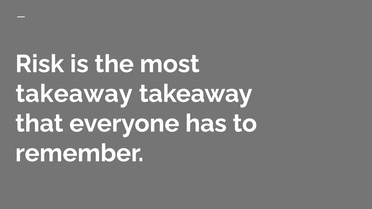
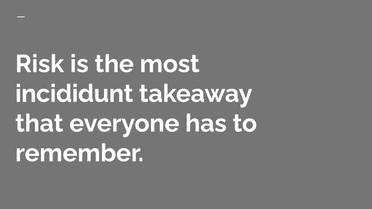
takeaway at (74, 94): takeaway -> incididunt
